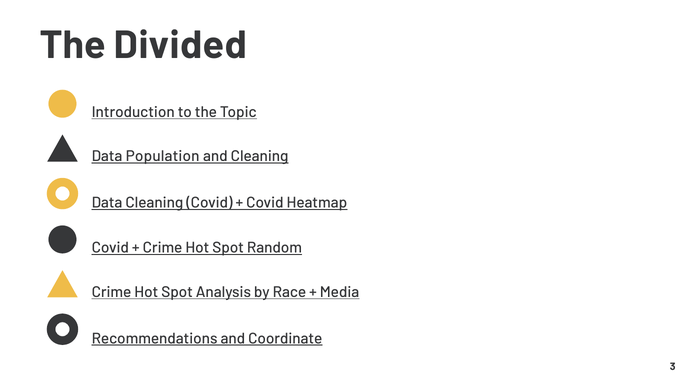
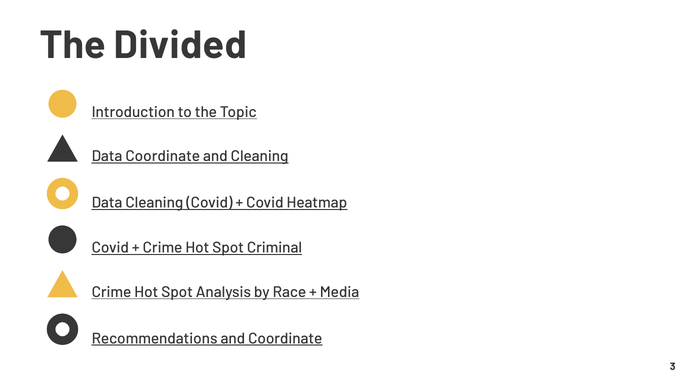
Data Population: Population -> Coordinate
Random: Random -> Criminal
